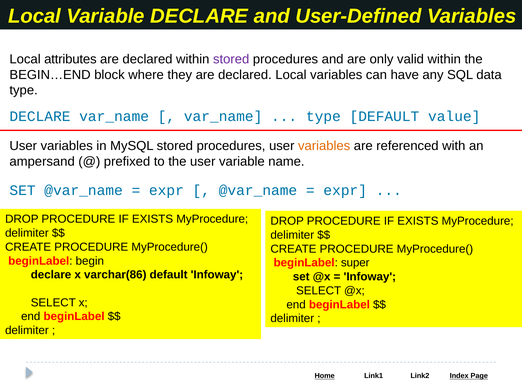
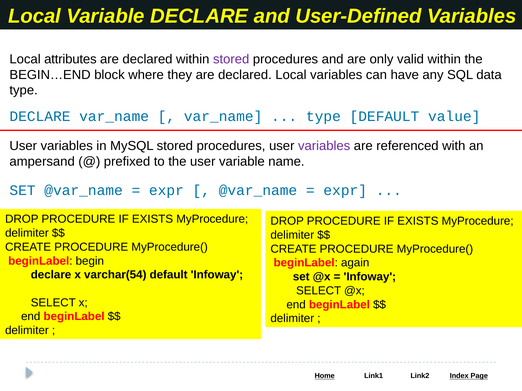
variables at (324, 146) colour: orange -> purple
super: super -> again
varchar(86: varchar(86 -> varchar(54
